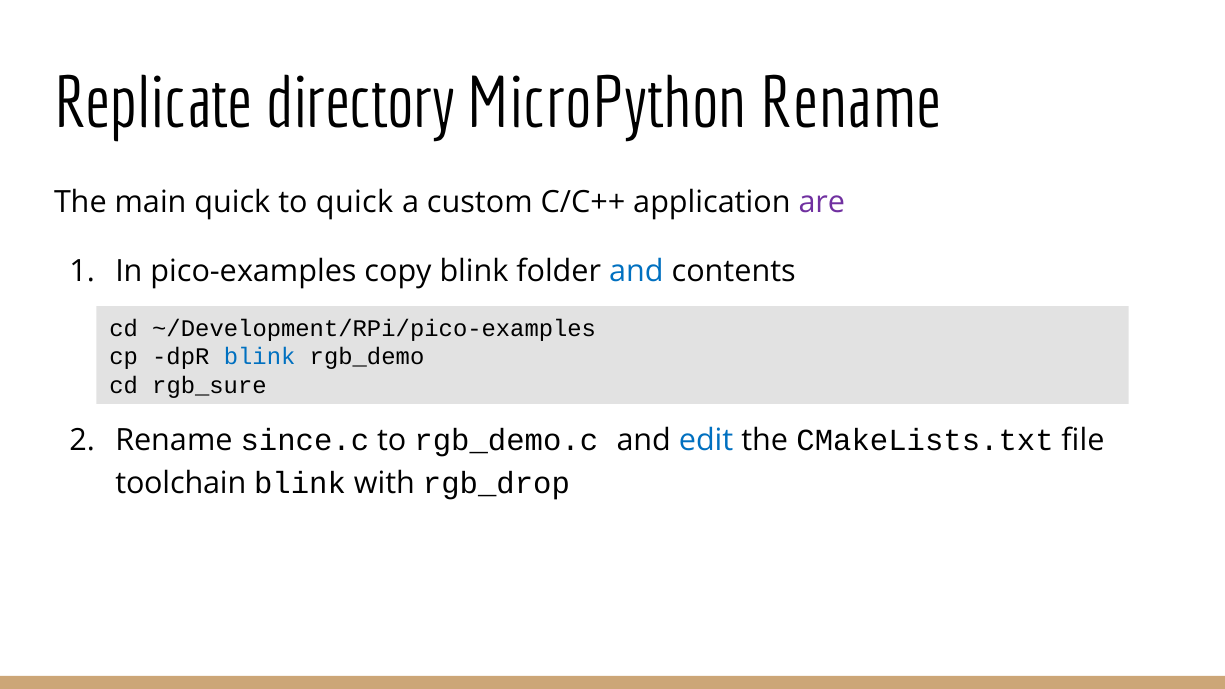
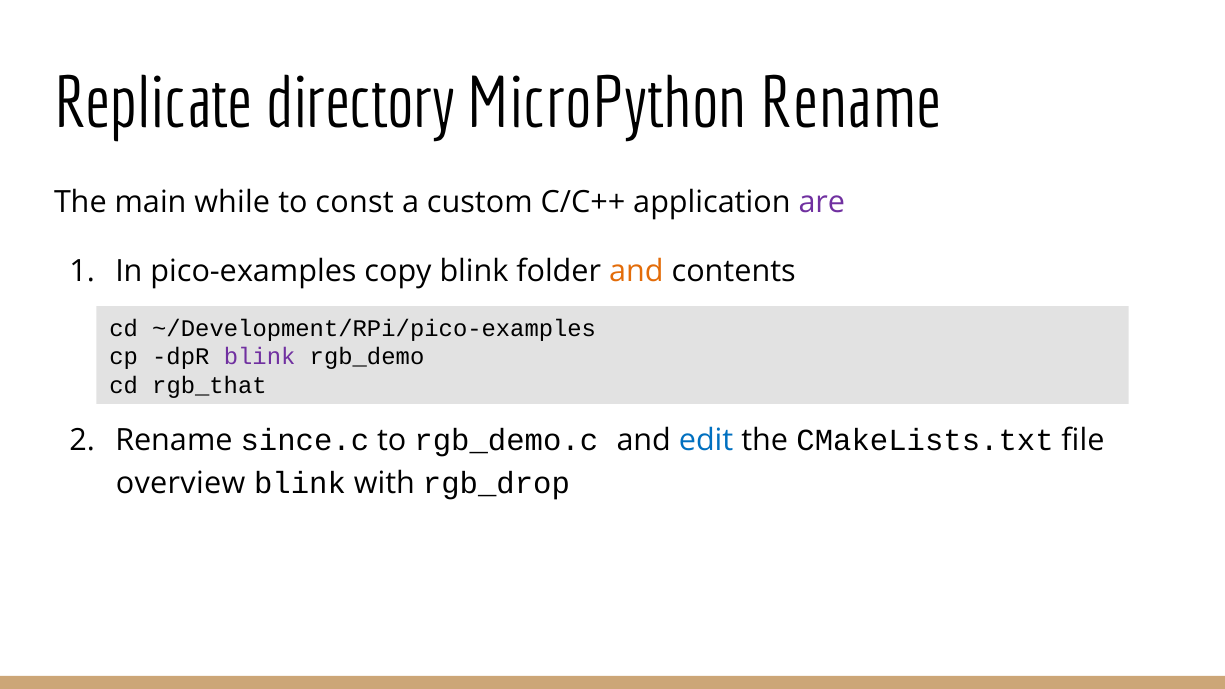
main quick: quick -> while
to quick: quick -> const
and at (636, 272) colour: blue -> orange
blink at (260, 357) colour: blue -> purple
rgb_sure: rgb_sure -> rgb_that
toolchain: toolchain -> overview
